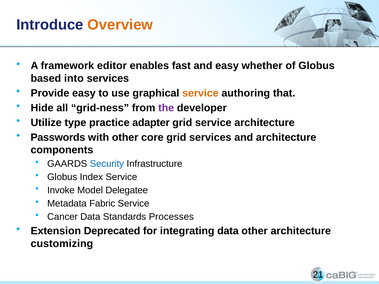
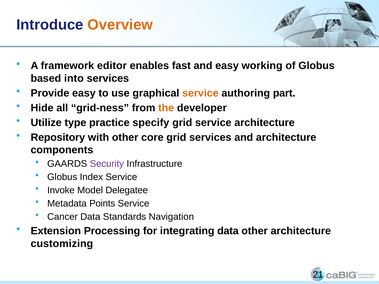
whether: whether -> working
that: that -> part
the colour: purple -> orange
adapter: adapter -> specify
Passwords: Passwords -> Repository
Security colour: blue -> purple
Fabric: Fabric -> Points
Processes: Processes -> Navigation
Deprecated: Deprecated -> Processing
